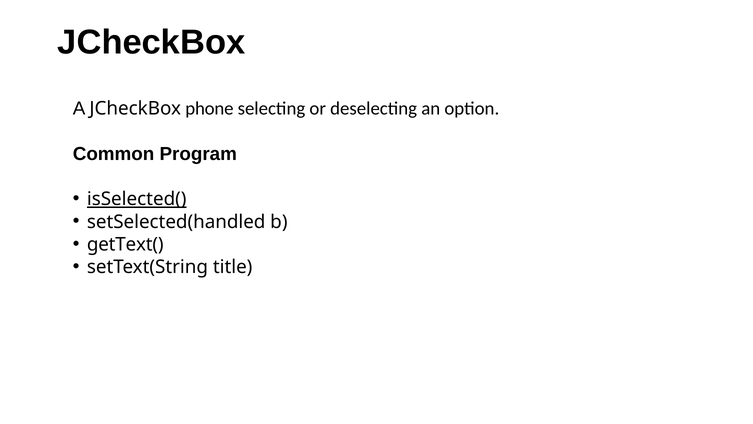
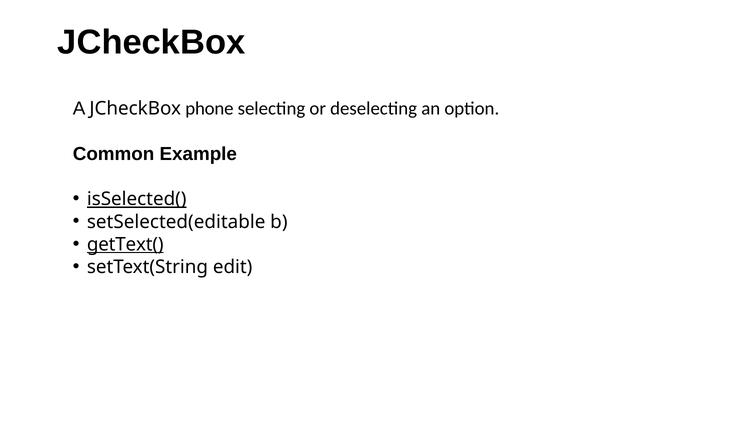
Program: Program -> Example
setSelected(handled: setSelected(handled -> setSelected(editable
getText( underline: none -> present
title: title -> edit
